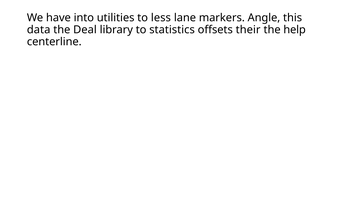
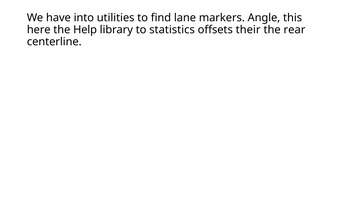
less: less -> find
data: data -> here
Deal: Deal -> Help
help: help -> rear
